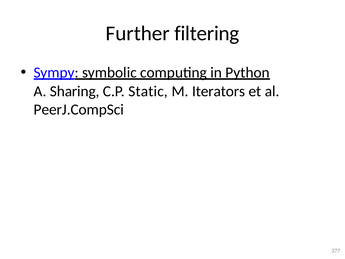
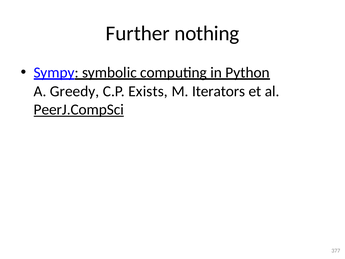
filtering: filtering -> nothing
Sharing: Sharing -> Greedy
Static: Static -> Exists
PeerJ.CompSci underline: none -> present
